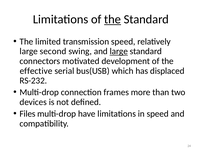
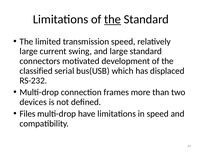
second: second -> current
large at (119, 51) underline: present -> none
effective: effective -> classified
